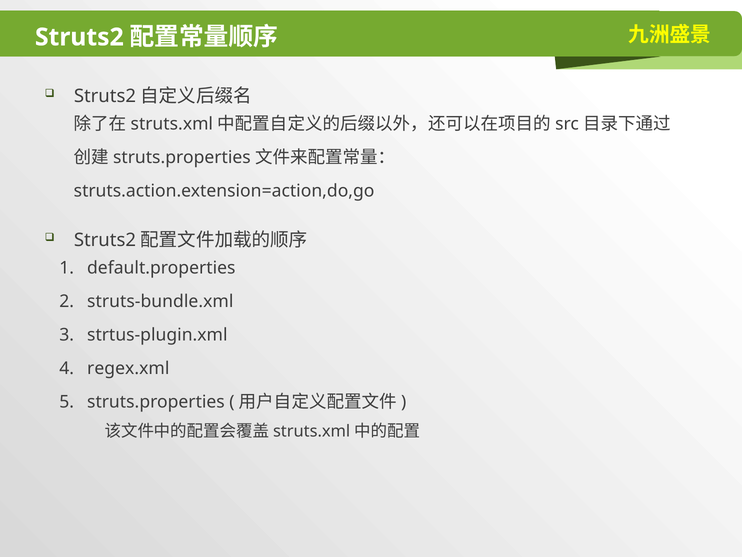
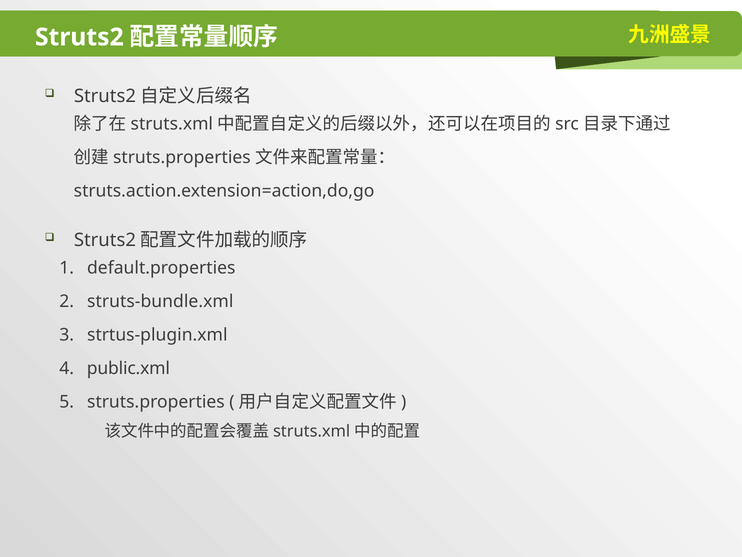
regex.xml: regex.xml -> public.xml
